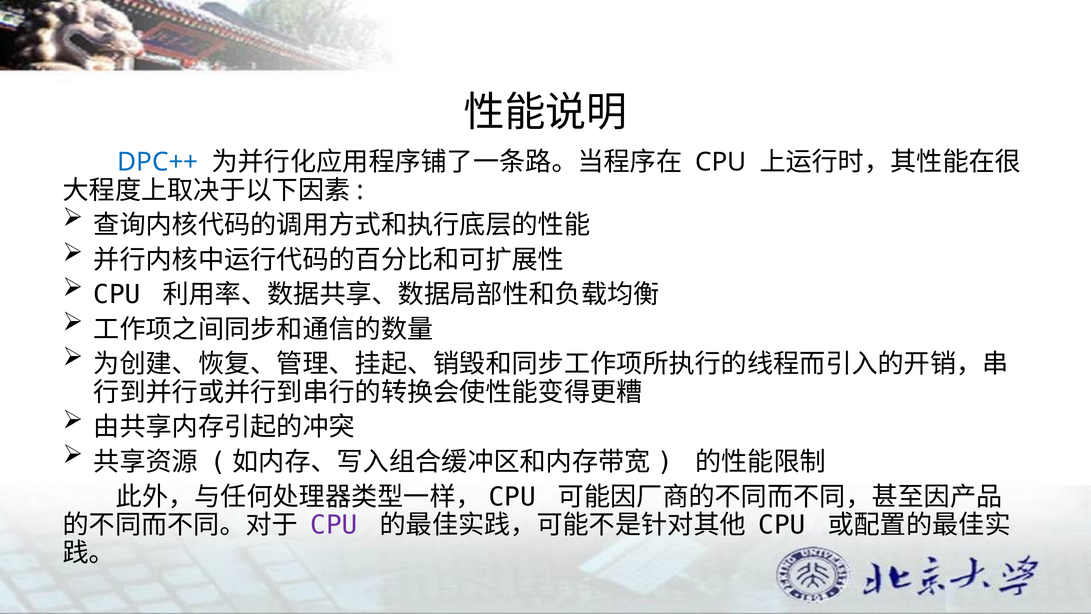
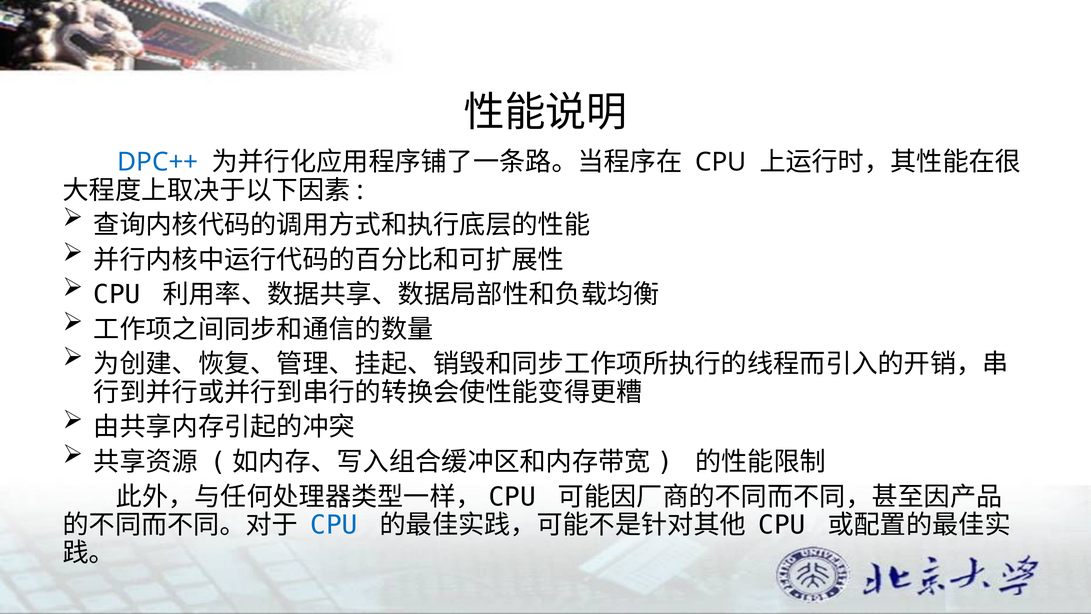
CPU at (334, 525) colour: purple -> blue
